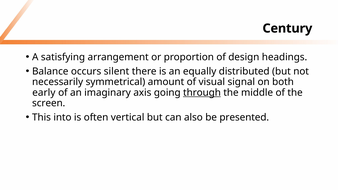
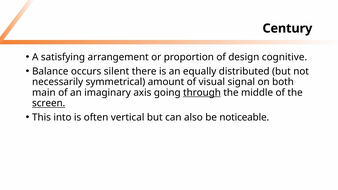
headings: headings -> cognitive
early: early -> main
screen underline: none -> present
presented: presented -> noticeable
